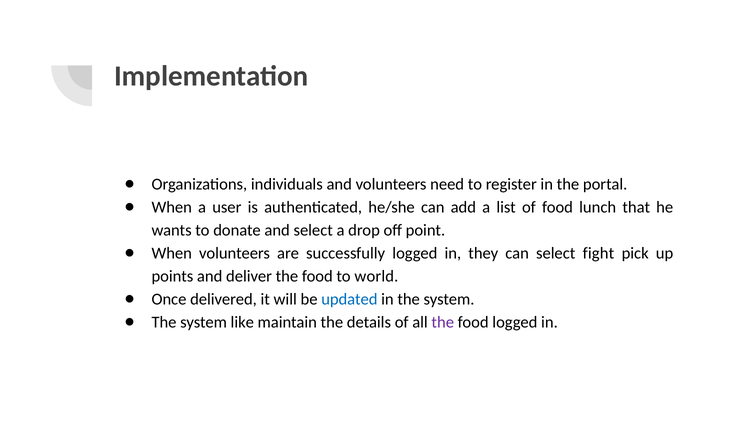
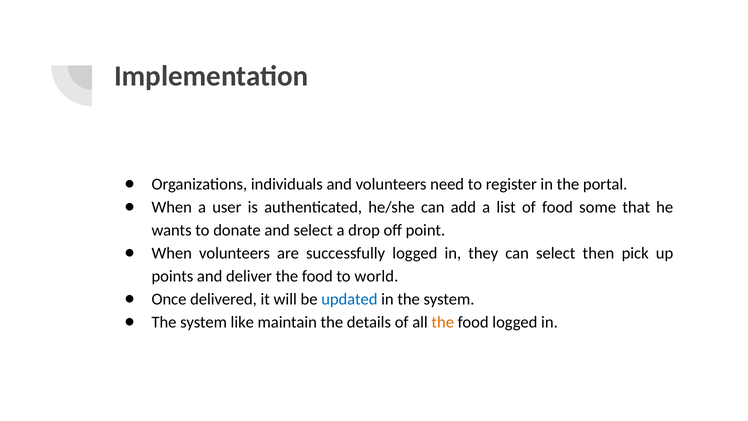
lunch: lunch -> some
fight: fight -> then
the at (443, 322) colour: purple -> orange
